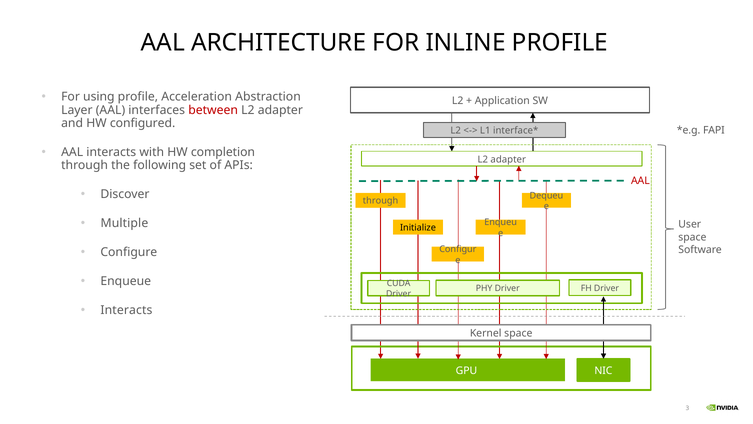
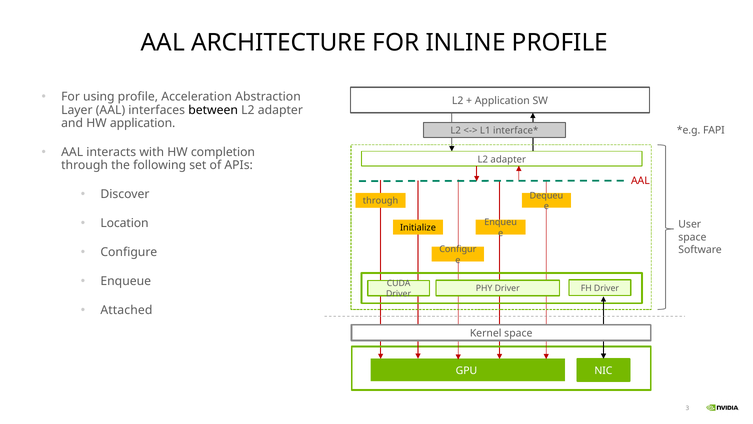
between colour: red -> black
HW configured: configured -> application
Multiple: Multiple -> Location
Interacts at (126, 310): Interacts -> Attached
